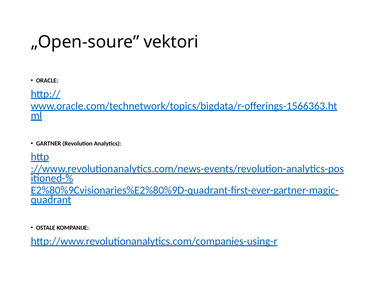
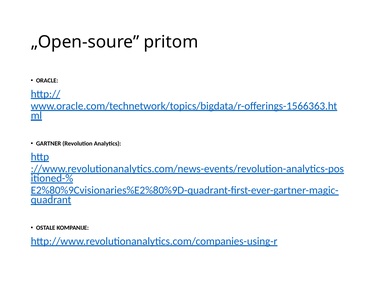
vektori: vektori -> pritom
